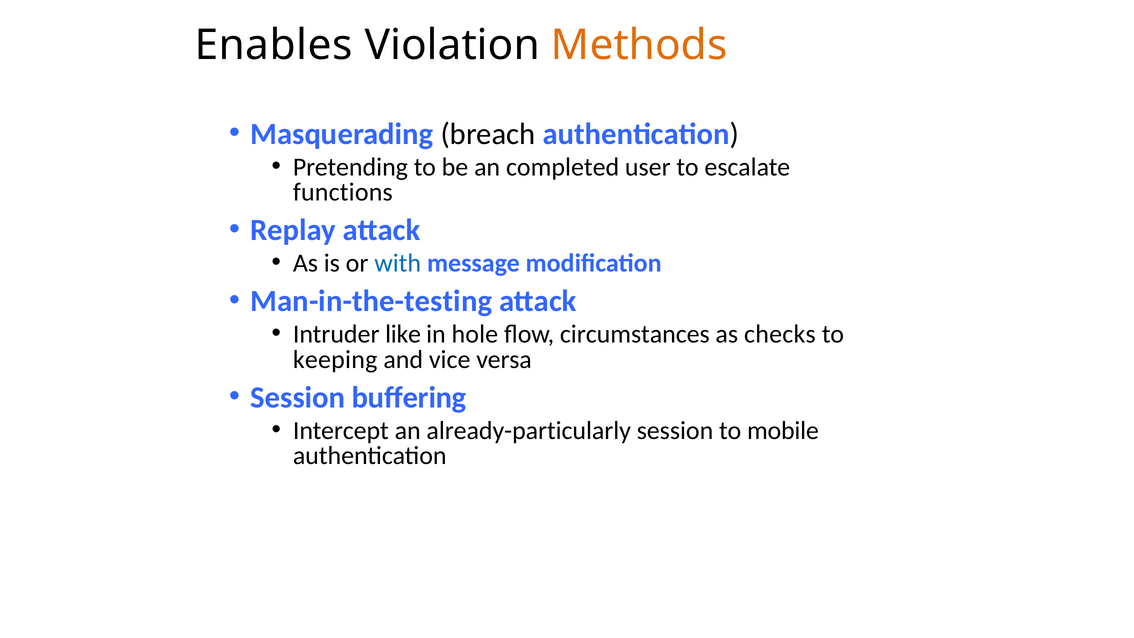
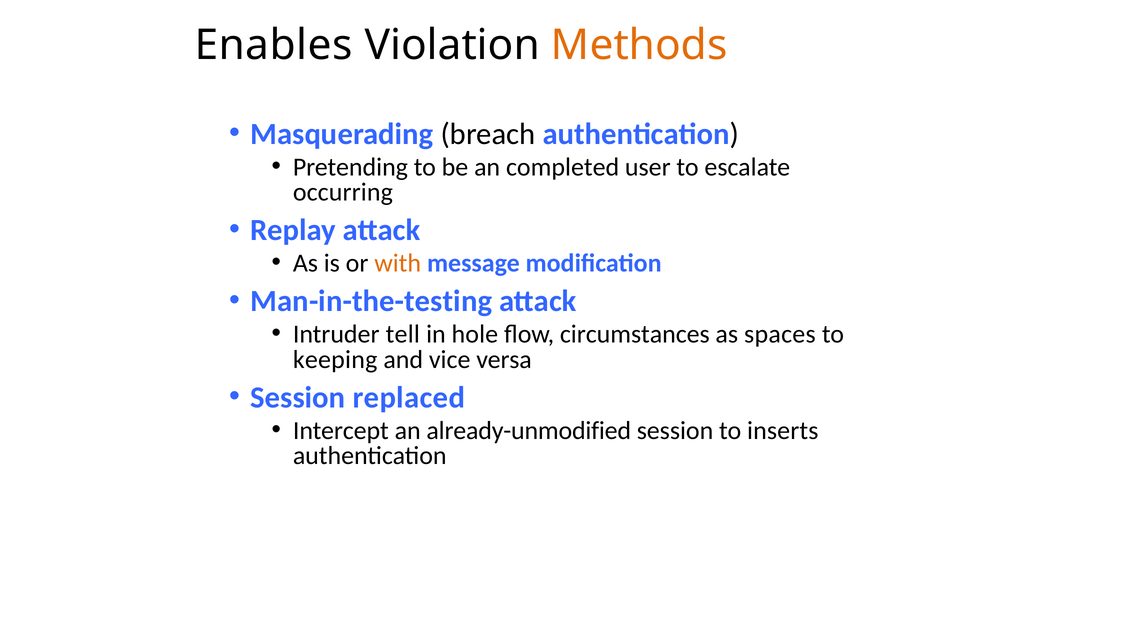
functions: functions -> occurring
with colour: blue -> orange
like: like -> tell
checks: checks -> spaces
buffering: buffering -> replaced
already-particularly: already-particularly -> already-unmodified
mobile: mobile -> inserts
